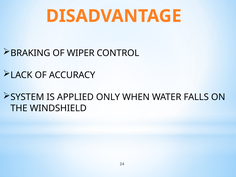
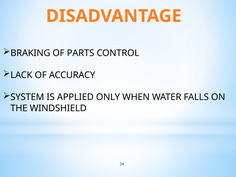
WIPER: WIPER -> PARTS
